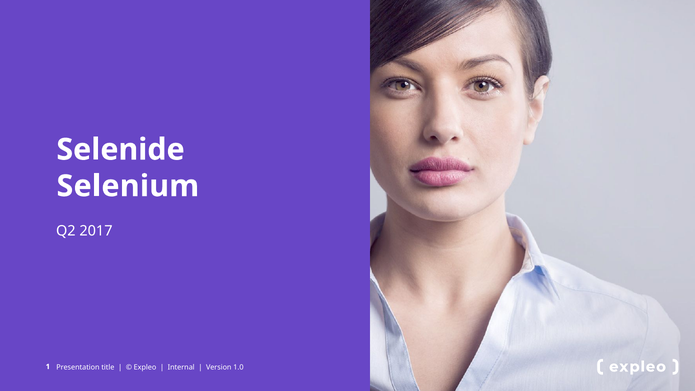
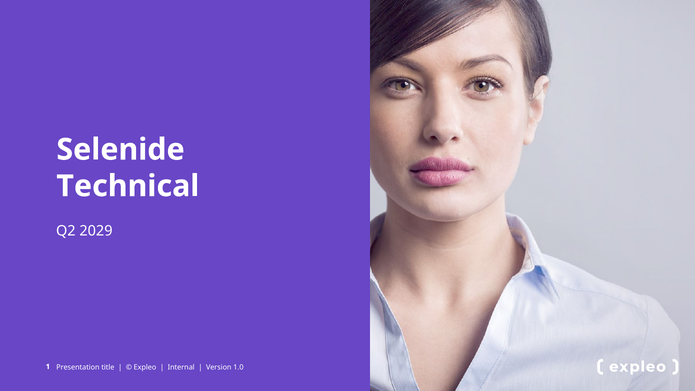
Selenium: Selenium -> Technical
2017: 2017 -> 2029
